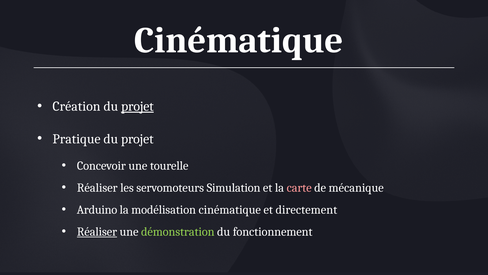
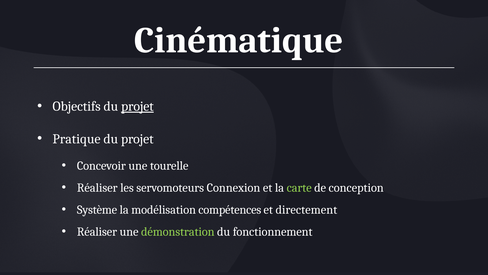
Création: Création -> Objectifs
Simulation: Simulation -> Connexion
carte colour: pink -> light green
mécanique: mécanique -> conception
Arduino: Arduino -> Système
modélisation cinématique: cinématique -> compétences
Réaliser at (97, 231) underline: present -> none
